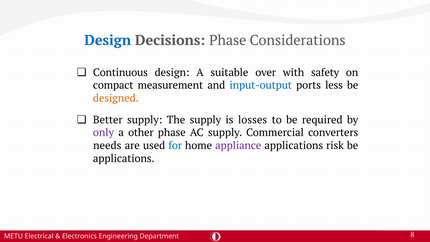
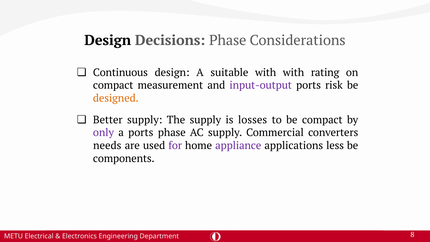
Design at (108, 40) colour: blue -> black
suitable over: over -> with
safety: safety -> rating
input-output colour: blue -> purple
less: less -> risk
be required: required -> compact
a other: other -> ports
for colour: blue -> purple
risk: risk -> less
applications at (124, 158): applications -> components
